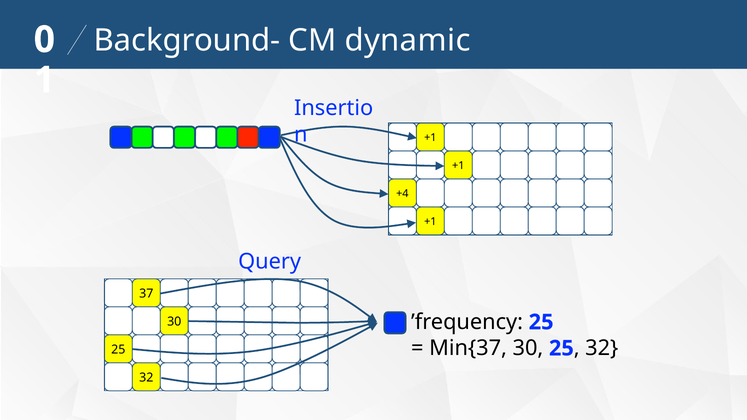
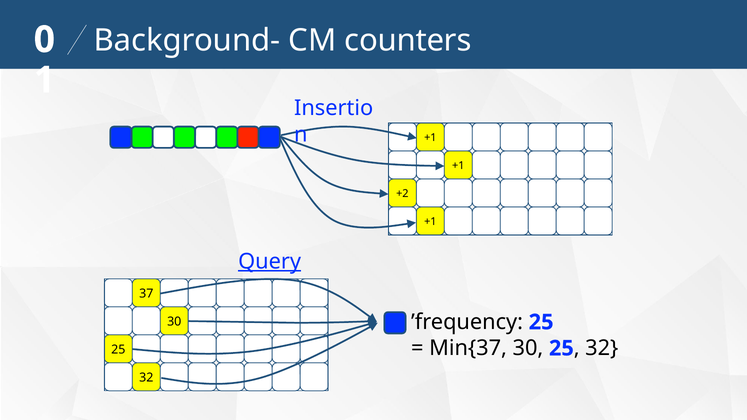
dynamic: dynamic -> counters
+4: +4 -> +2
Query underline: none -> present
